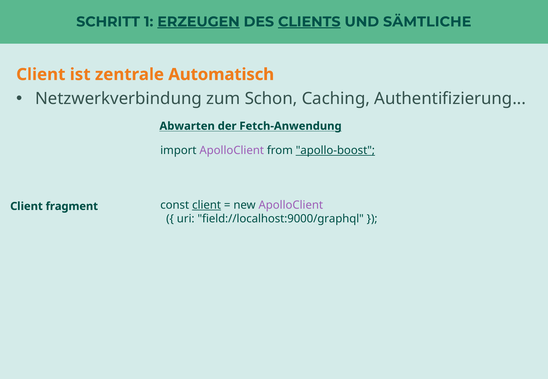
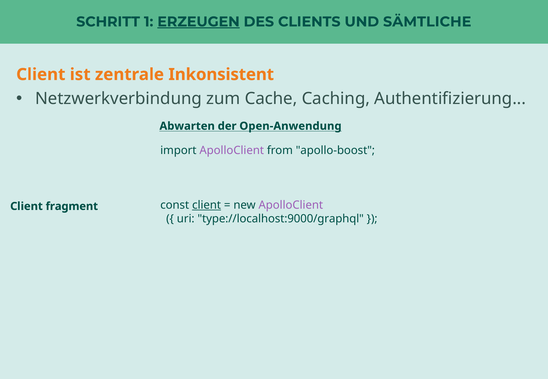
CLIENTS underline: present -> none
Automatisch: Automatisch -> Inkonsistent
Schon: Schon -> Cache
Fetch-Anwendung: Fetch-Anwendung -> Open-Anwendung
apollo-boost underline: present -> none
field://localhost:9000/graphql: field://localhost:9000/graphql -> type://localhost:9000/graphql
